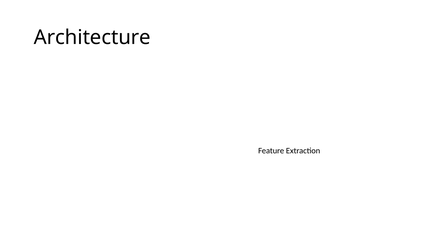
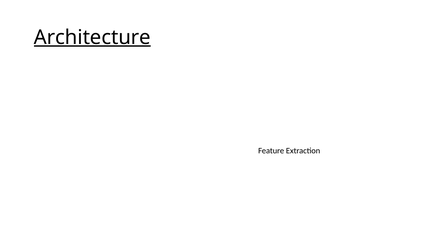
Architecture underline: none -> present
